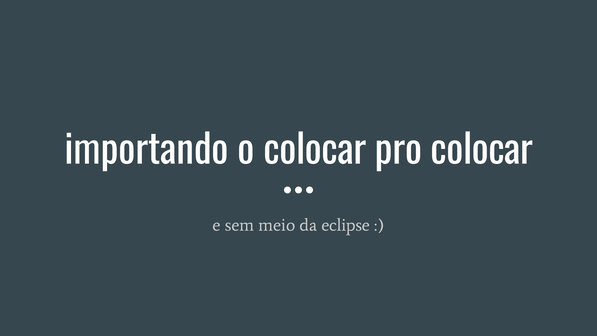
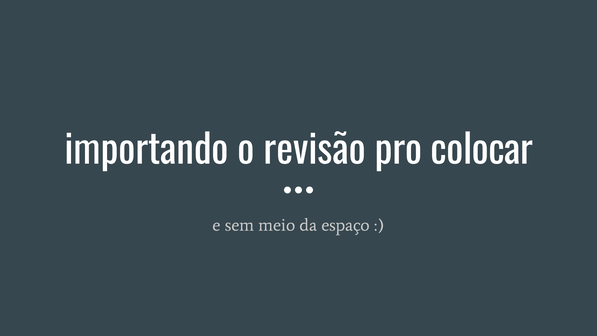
o colocar: colocar -> revisão
eclipse: eclipse -> espaço
